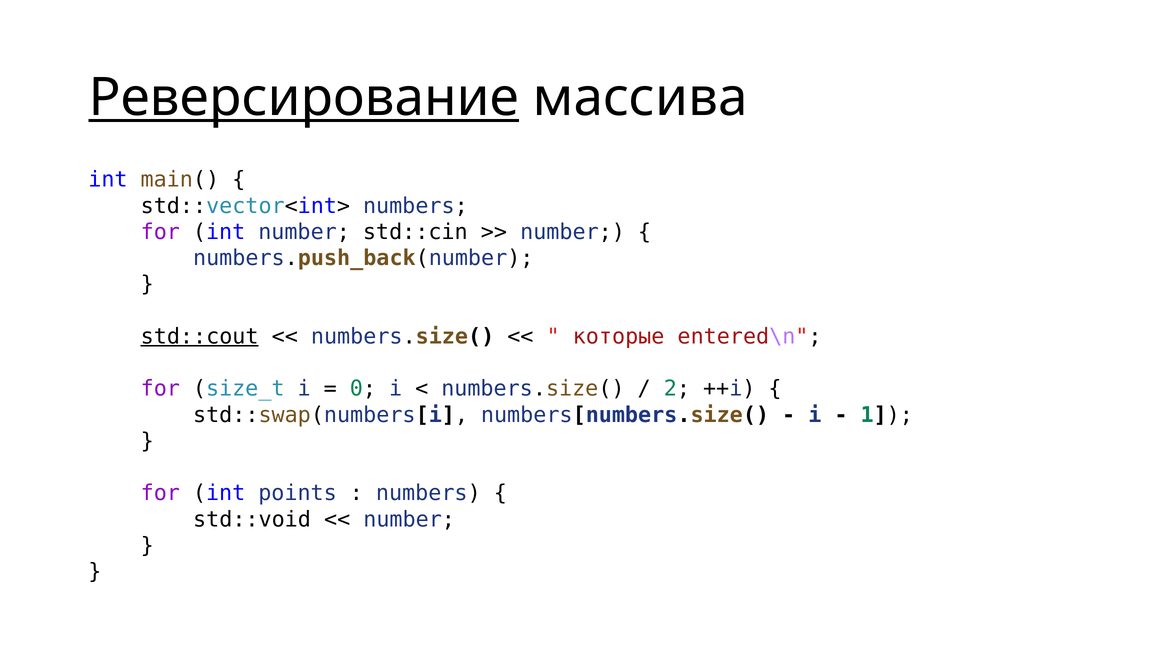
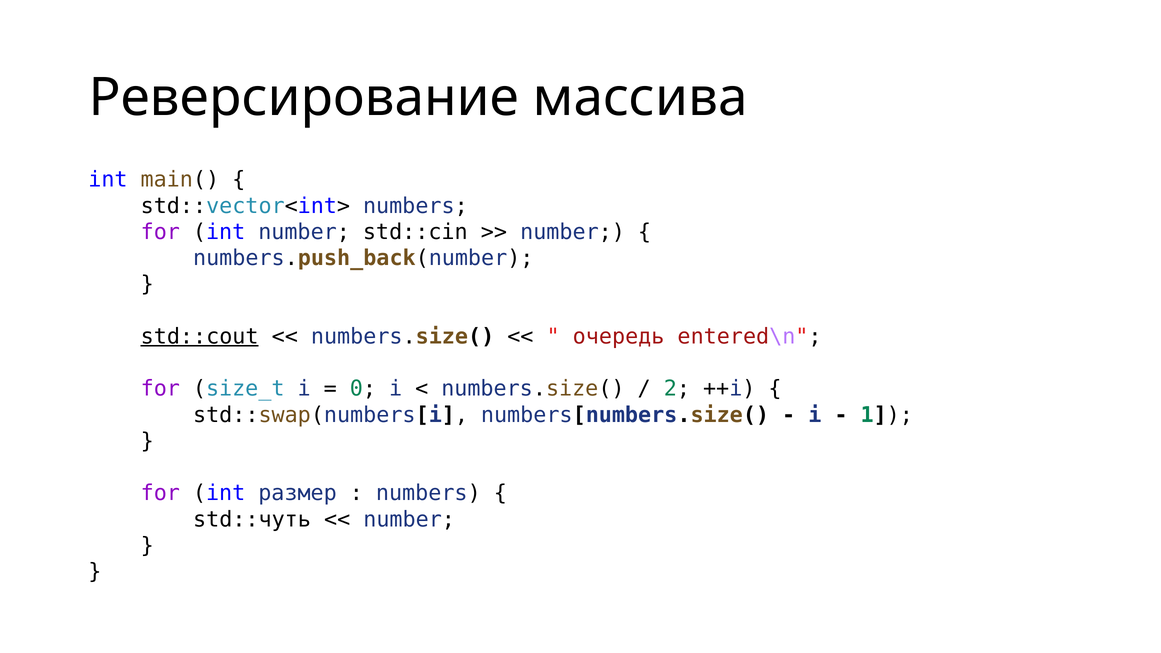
Реверсирование underline: present -> none
которые: которые -> очередь
points: points -> размер
std::void: std::void -> std::чуть
